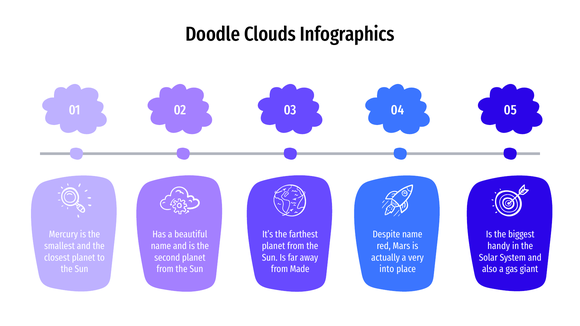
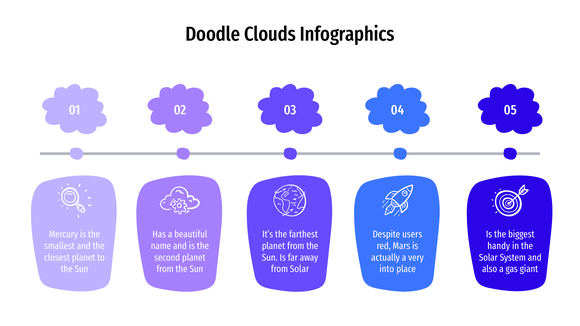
Despite name: name -> users
from Made: Made -> Solar
